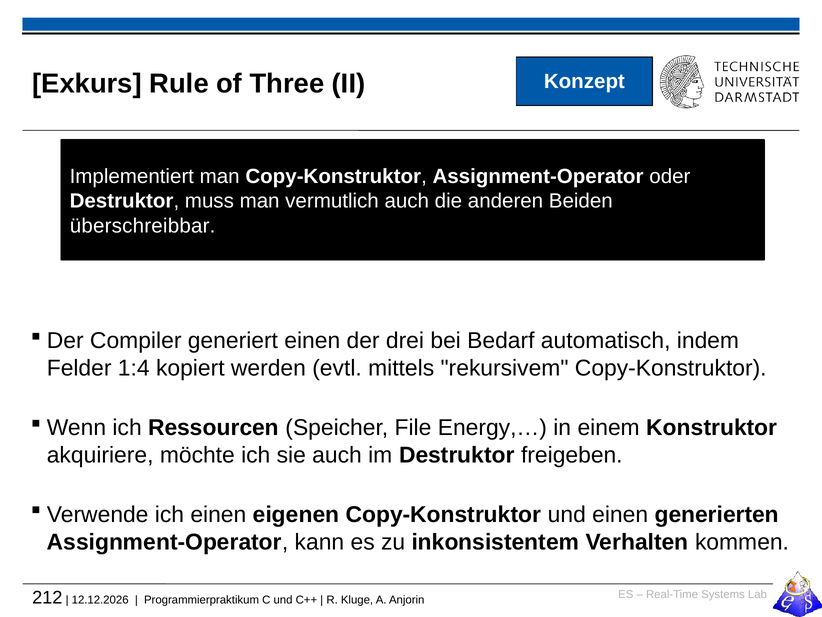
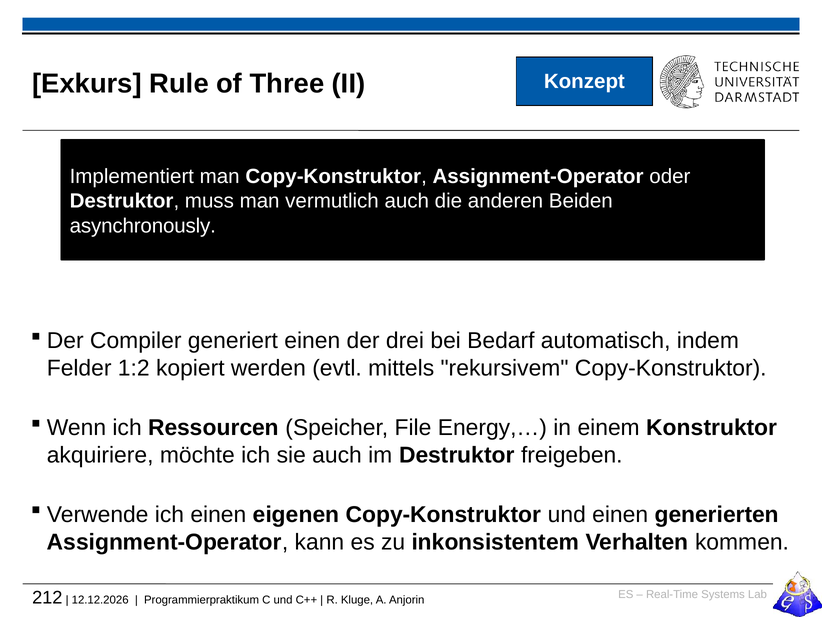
überschreibbar: überschreibbar -> asynchronously
1:4: 1:4 -> 1:2
